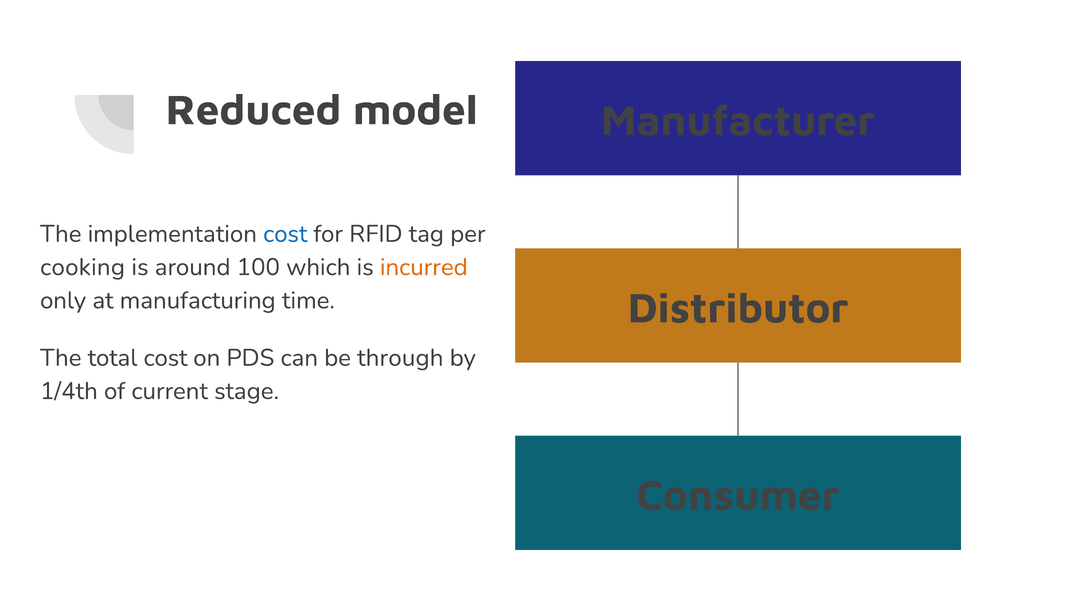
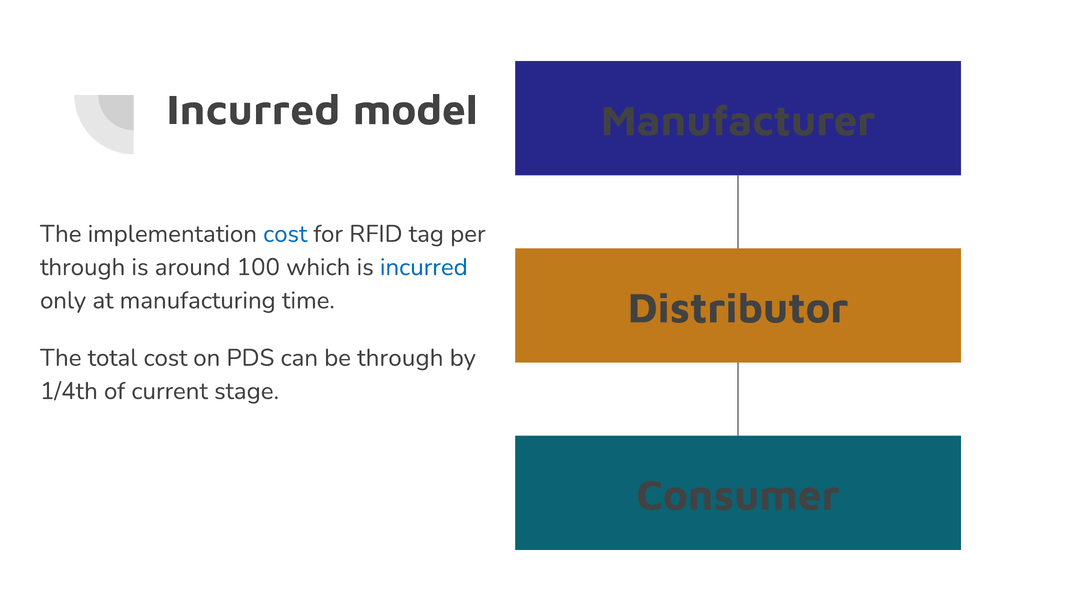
Reduced at (254, 110): Reduced -> Incurred
cooking at (83, 267): cooking -> through
incurred at (424, 267) colour: orange -> blue
